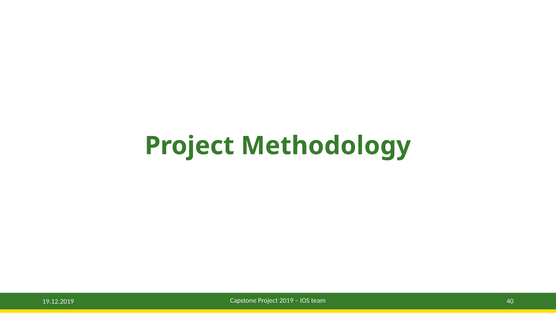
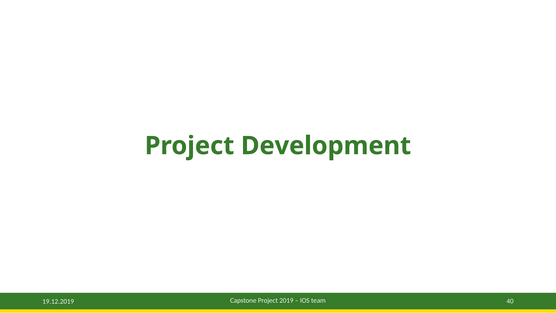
Methodology: Methodology -> Development
